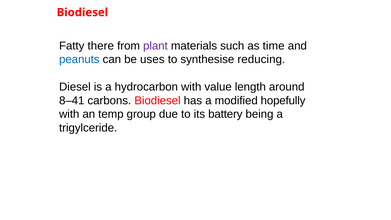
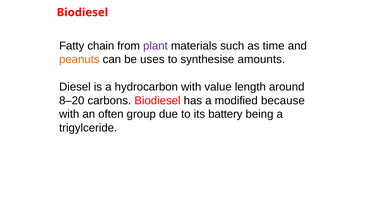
there: there -> chain
peanuts colour: blue -> orange
reducing: reducing -> amounts
8–41: 8–41 -> 8–20
hopefully: hopefully -> because
temp: temp -> often
